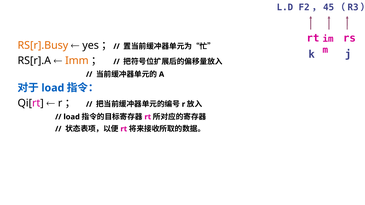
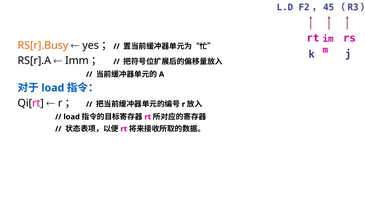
Imm colour: orange -> black
